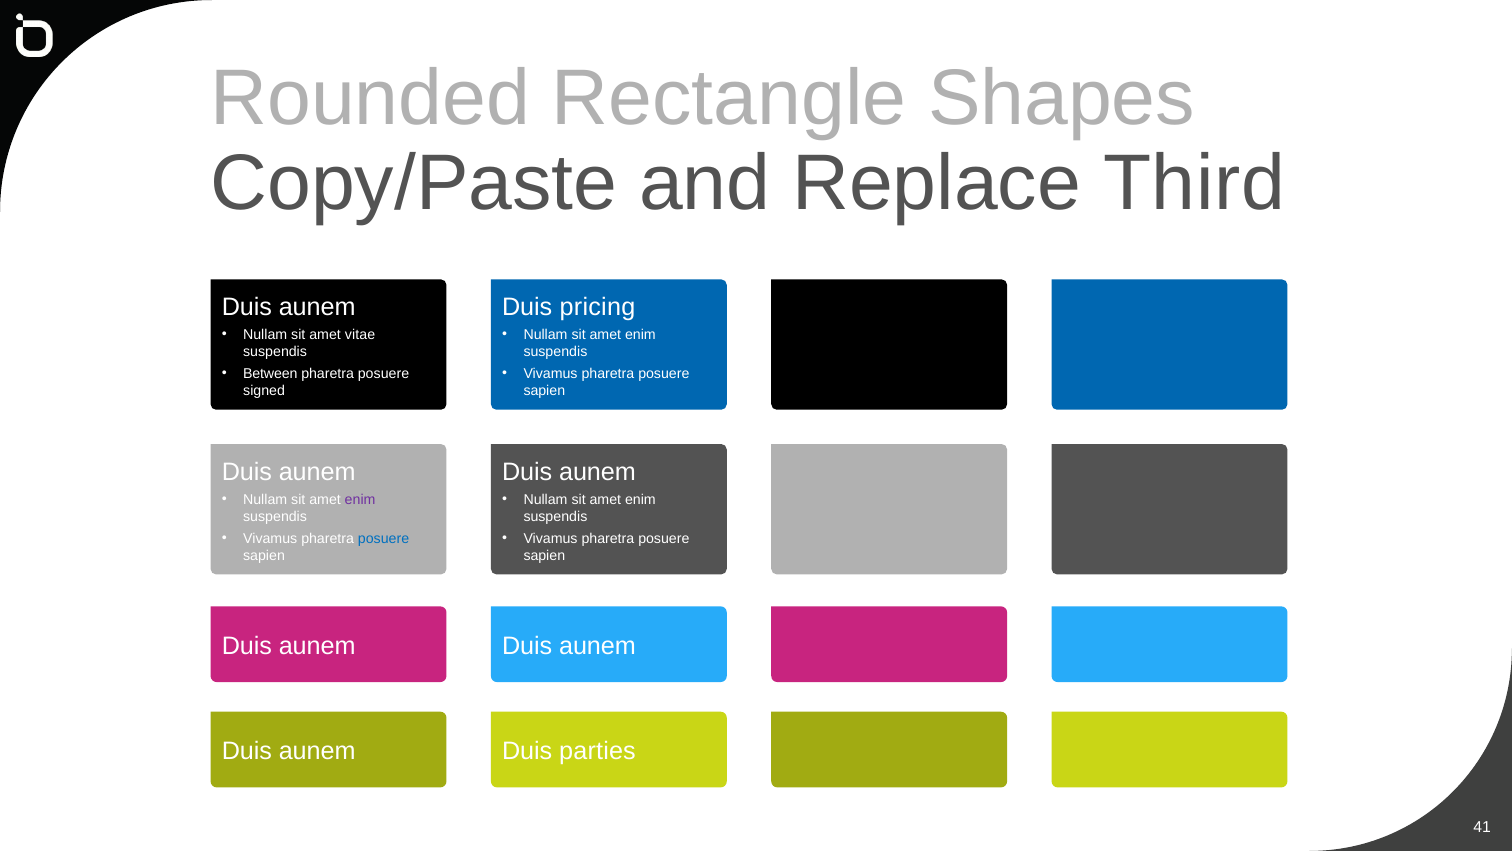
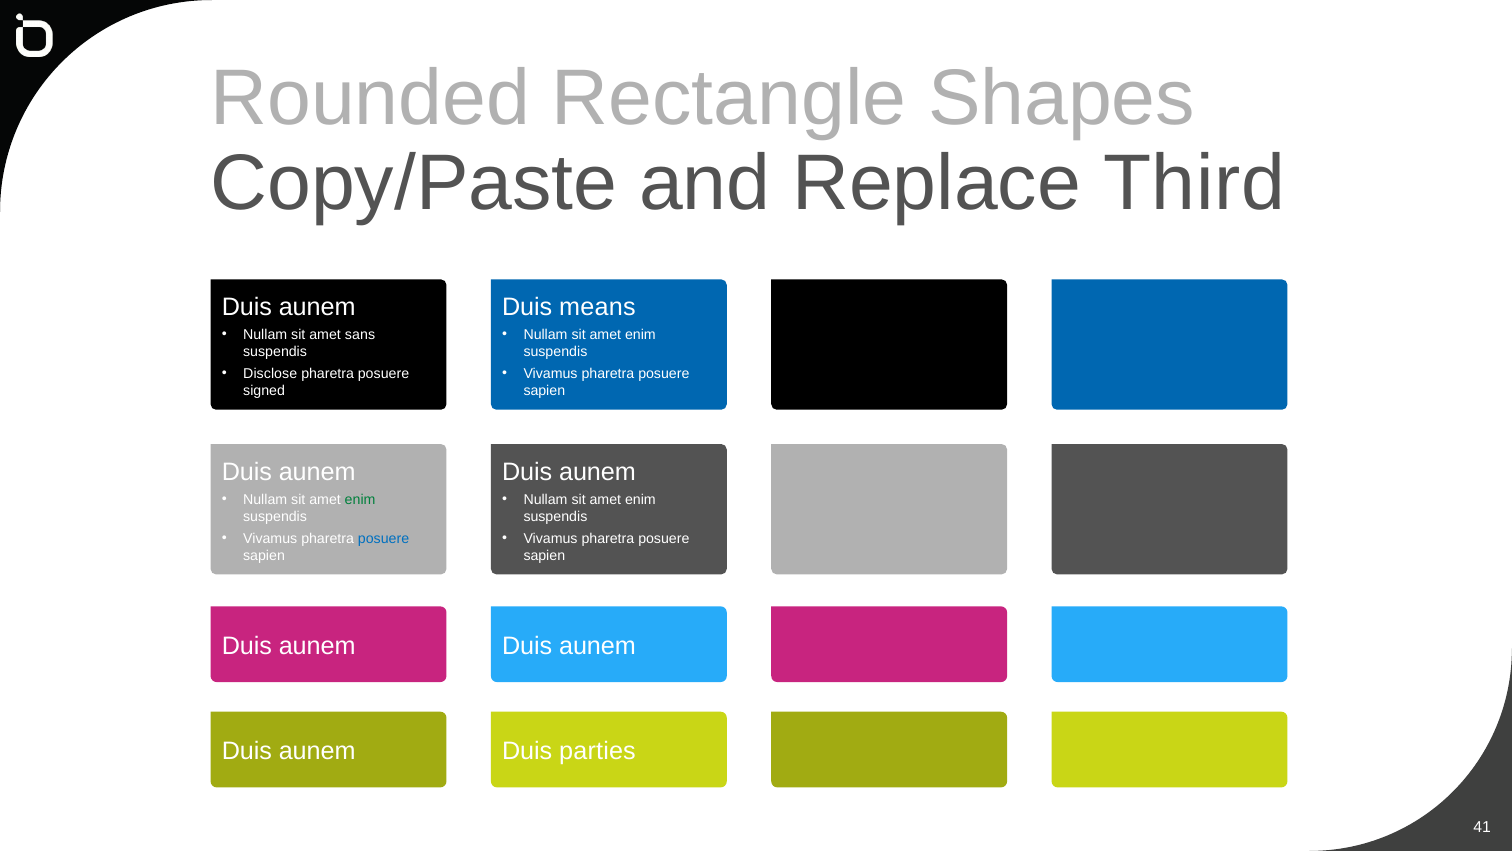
pricing: pricing -> means
vitae: vitae -> sans
Between: Between -> Disclose
enim at (360, 499) colour: purple -> green
